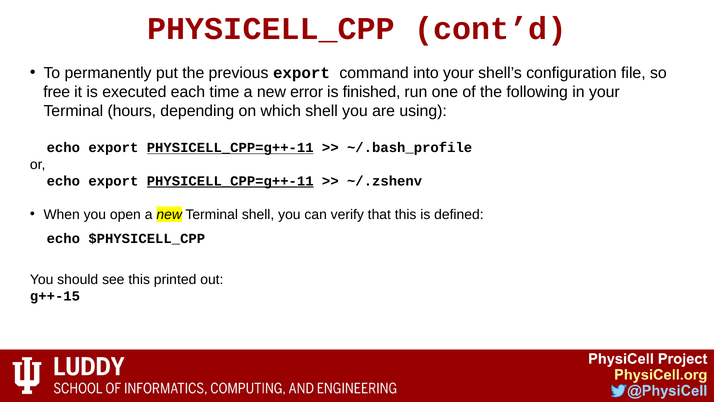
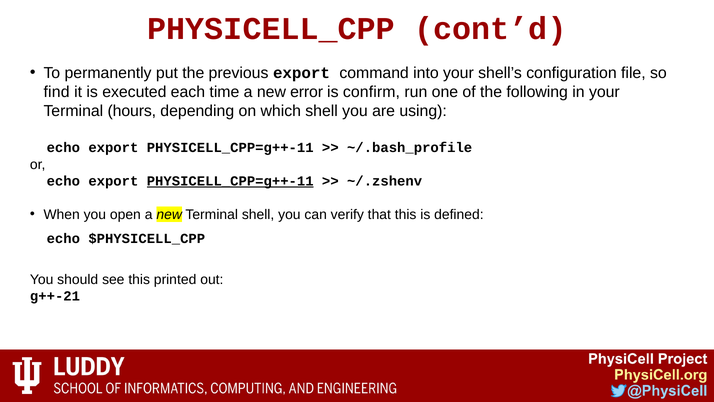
free: free -> find
finished: finished -> confirm
PHYSICELL_CPP=g++-11 at (230, 148) underline: present -> none
g++-15: g++-15 -> g++-21
